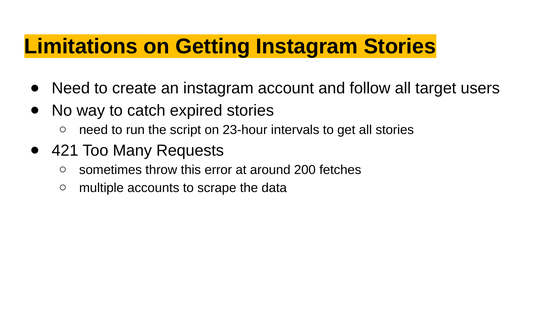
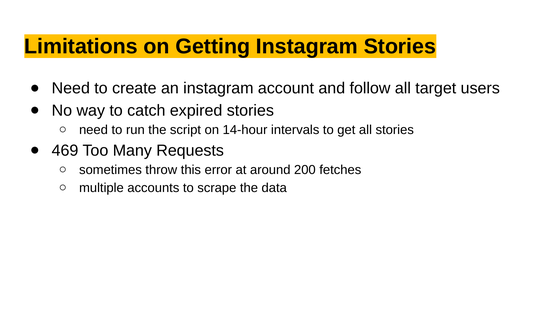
23-hour: 23-hour -> 14-hour
421: 421 -> 469
